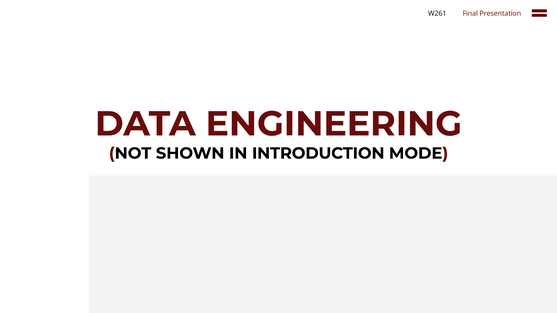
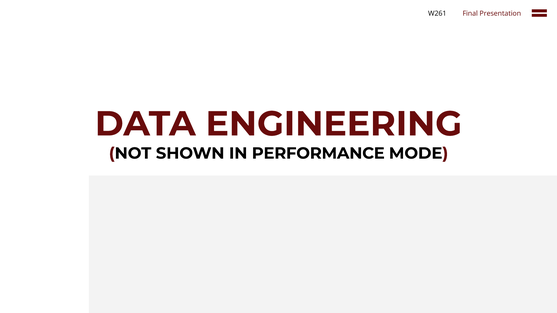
INTRODUCTION: INTRODUCTION -> PERFORMANCE
